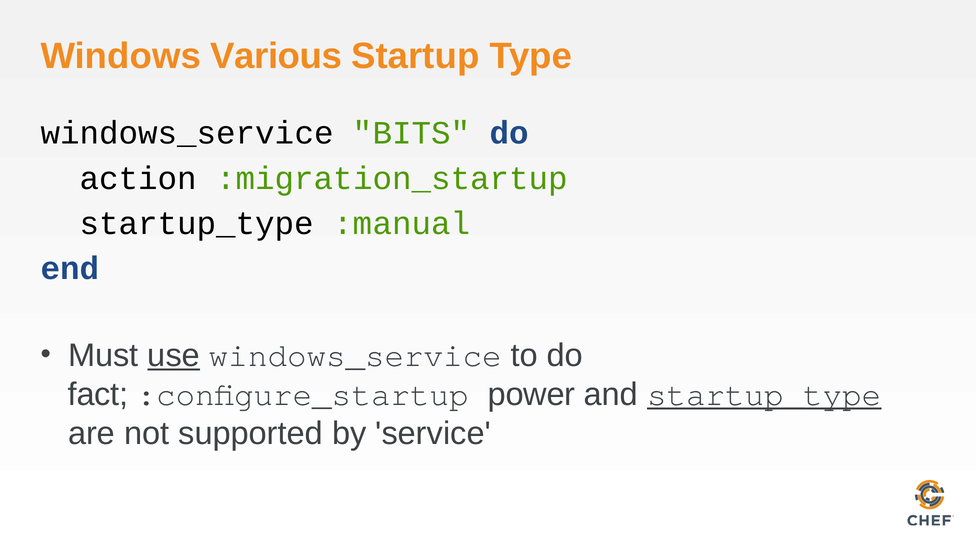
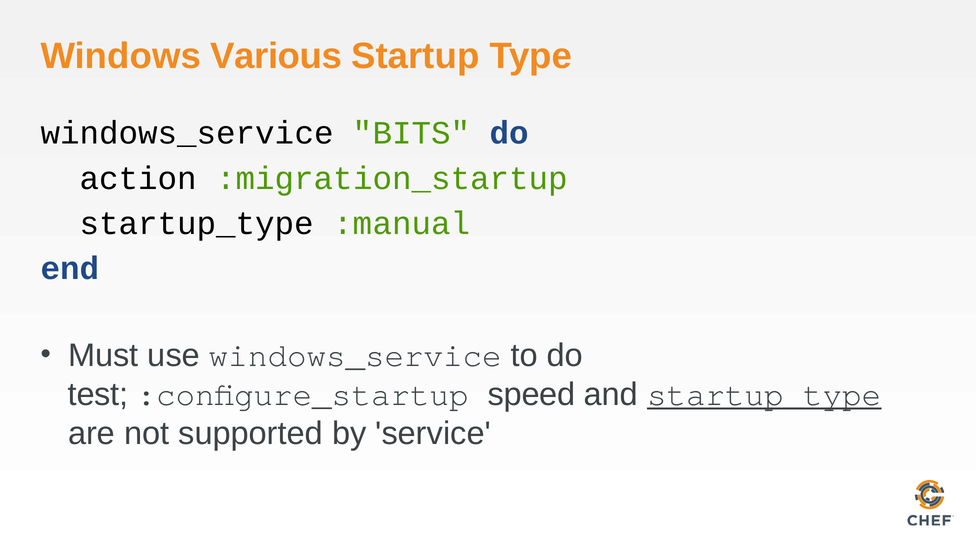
use underline: present -> none
fact: fact -> test
power: power -> speed
